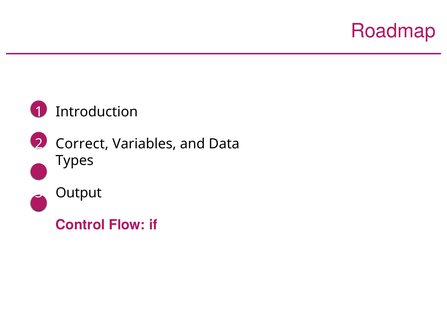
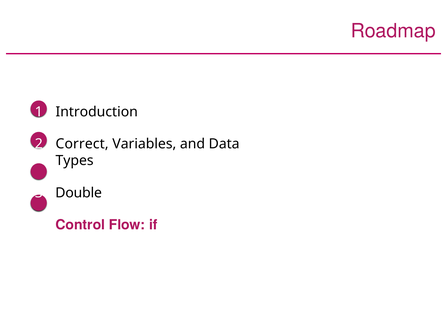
Output: Output -> Double
